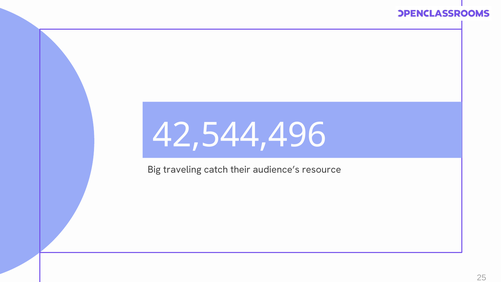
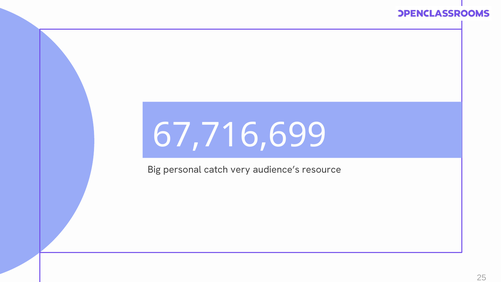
42,544,496: 42,544,496 -> 67,716,699
traveling: traveling -> personal
their: their -> very
